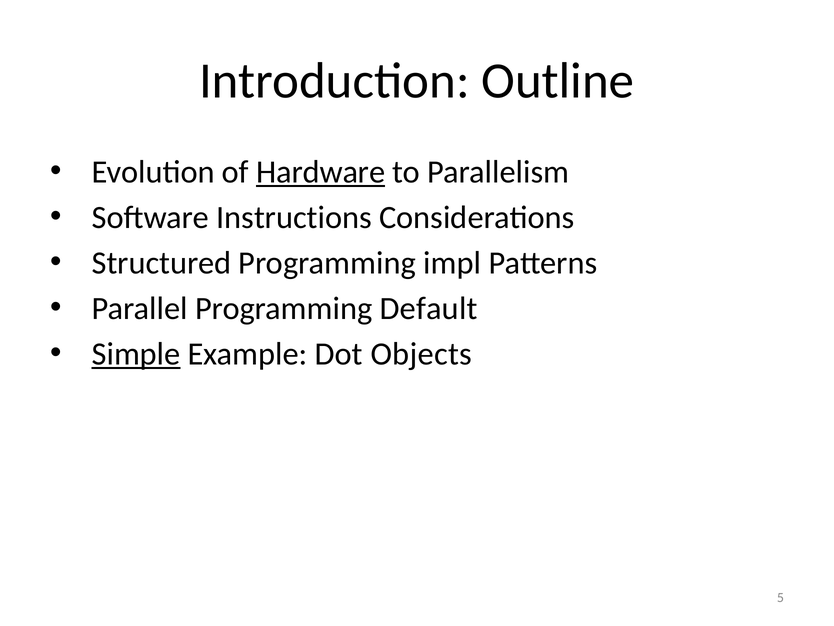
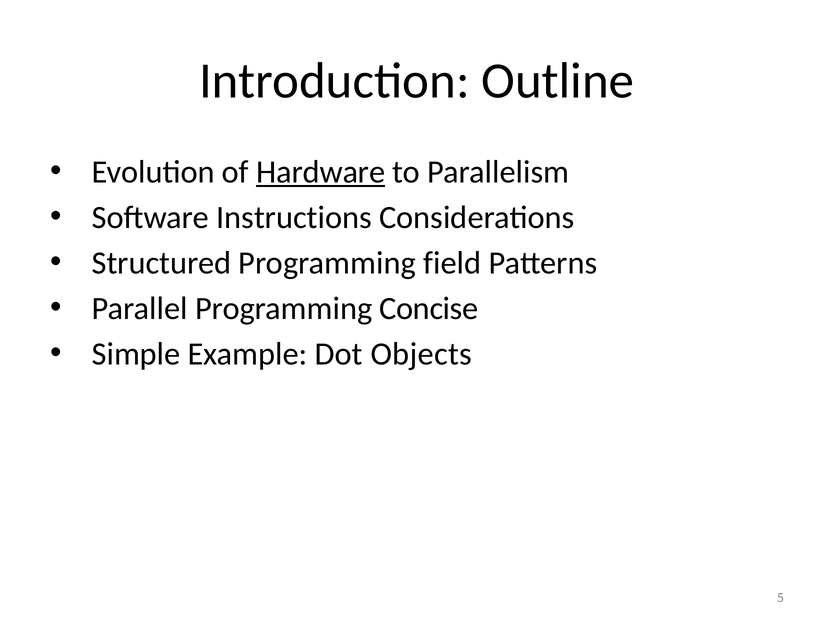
impl: impl -> field
Default: Default -> Concise
Simple underline: present -> none
